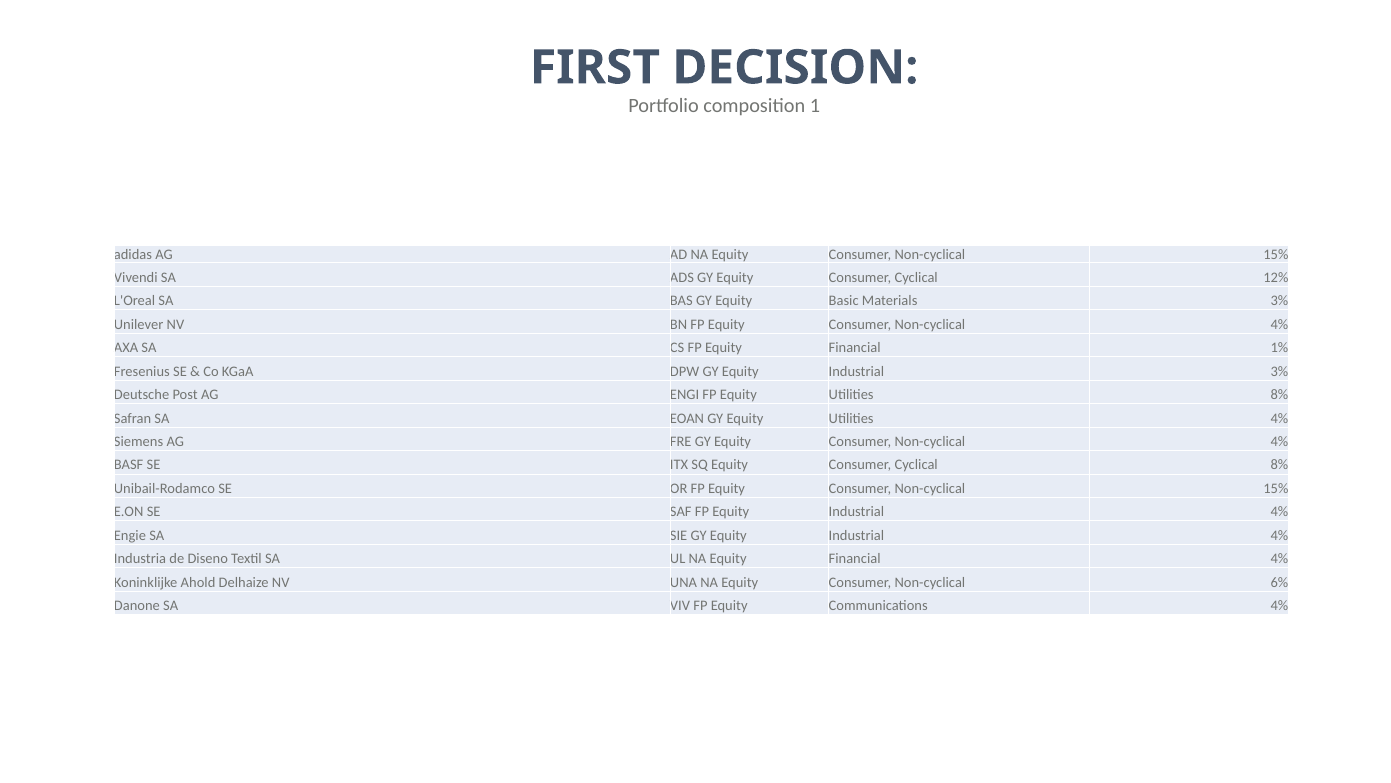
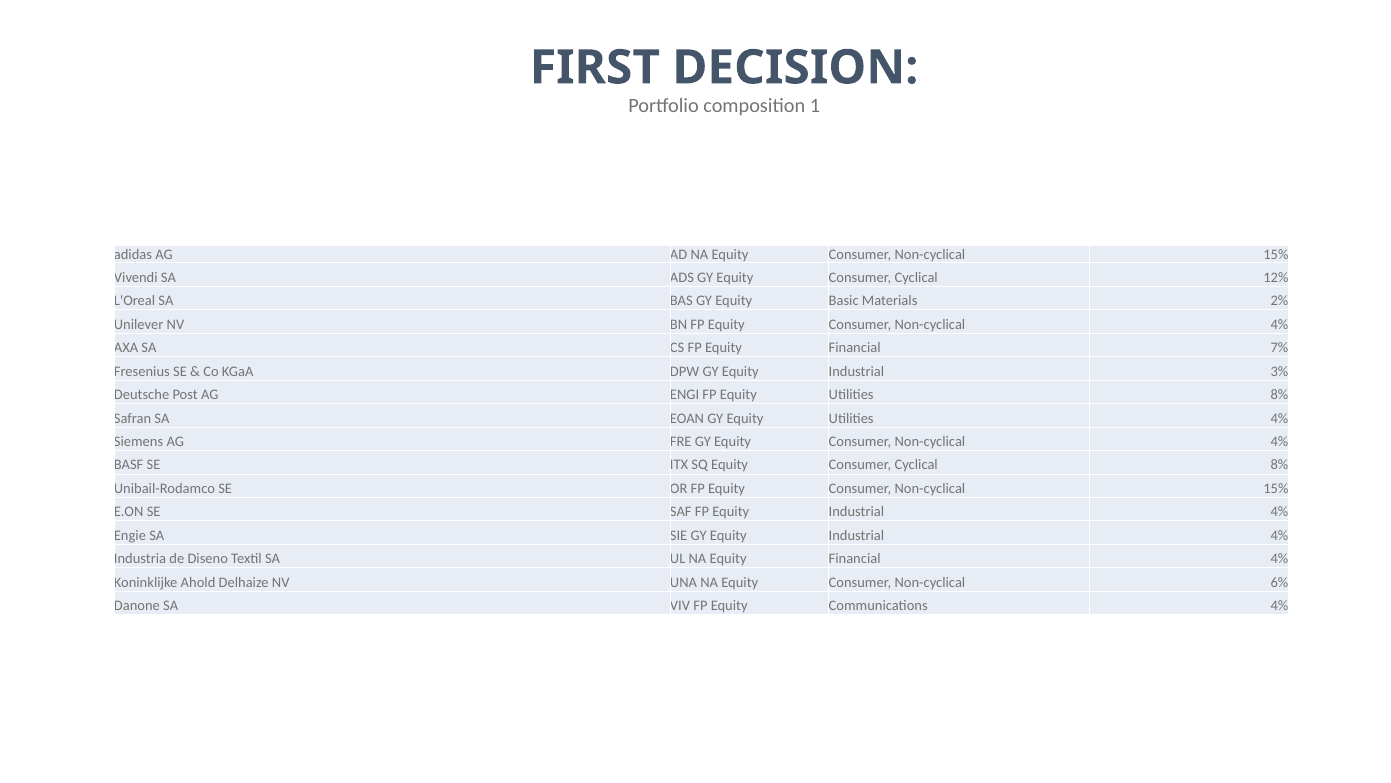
Materials 3%: 3% -> 2%
1%: 1% -> 7%
